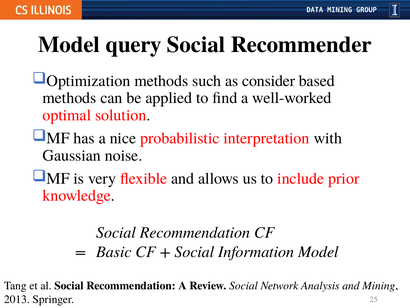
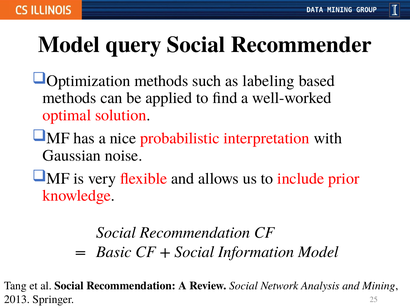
consider: consider -> labeling
